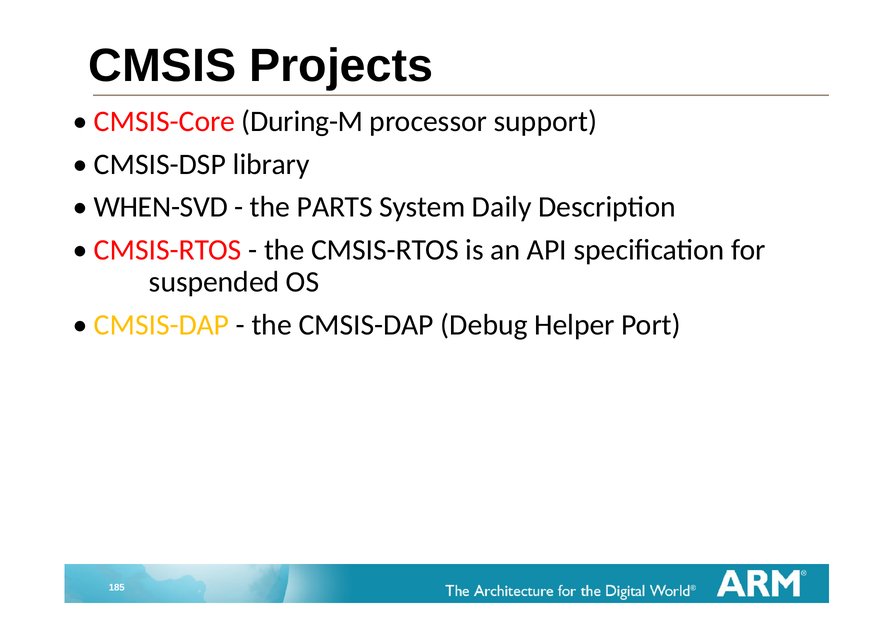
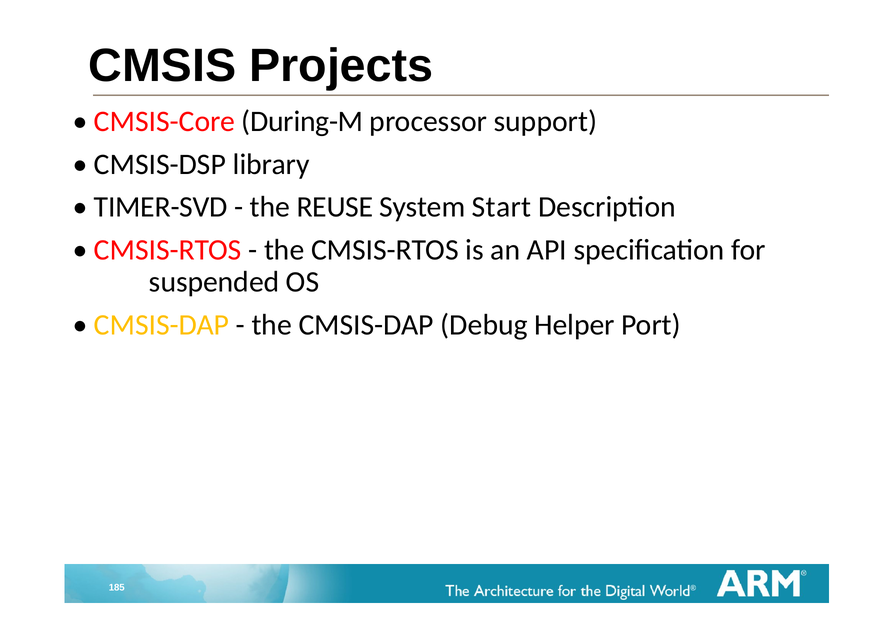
WHEN-SVD: WHEN-SVD -> TIMER-SVD
PARTS: PARTS -> REUSE
Daily: Daily -> Start
